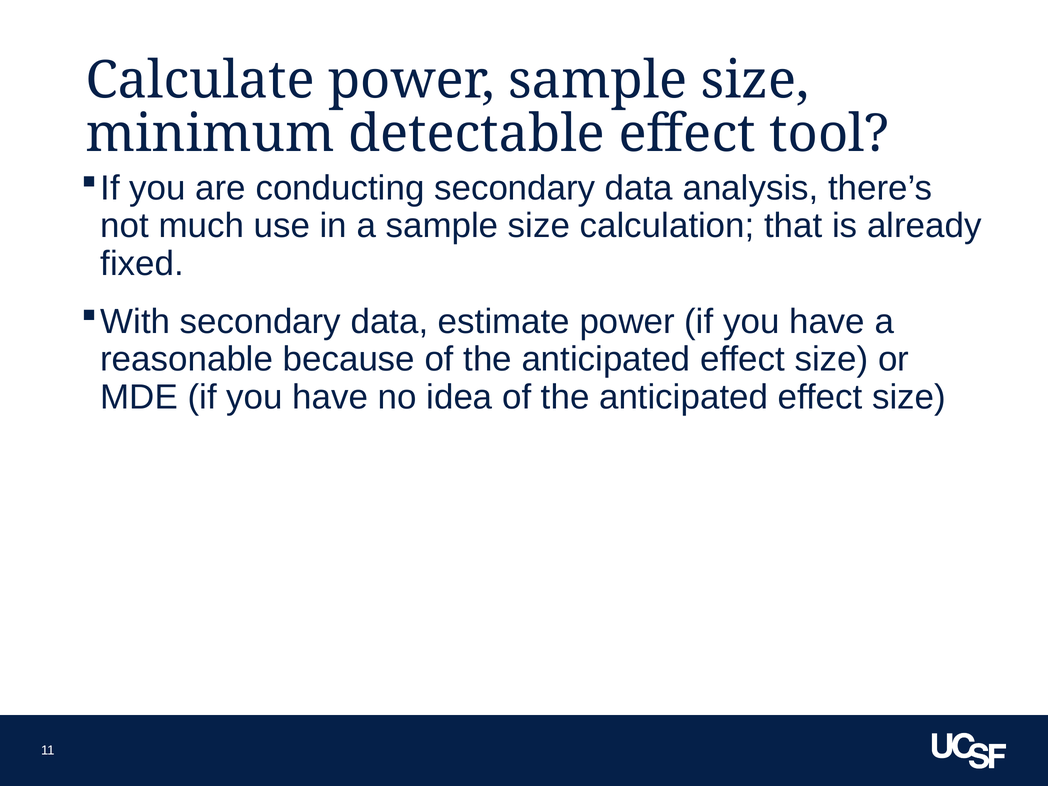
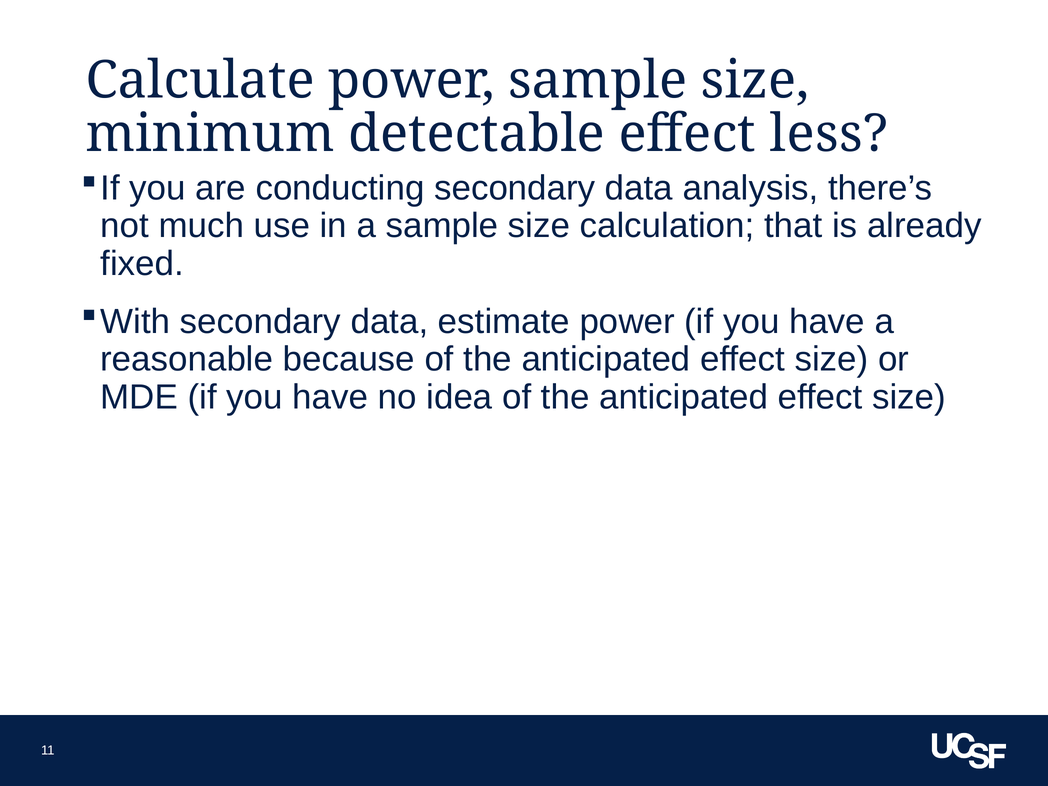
tool: tool -> less
